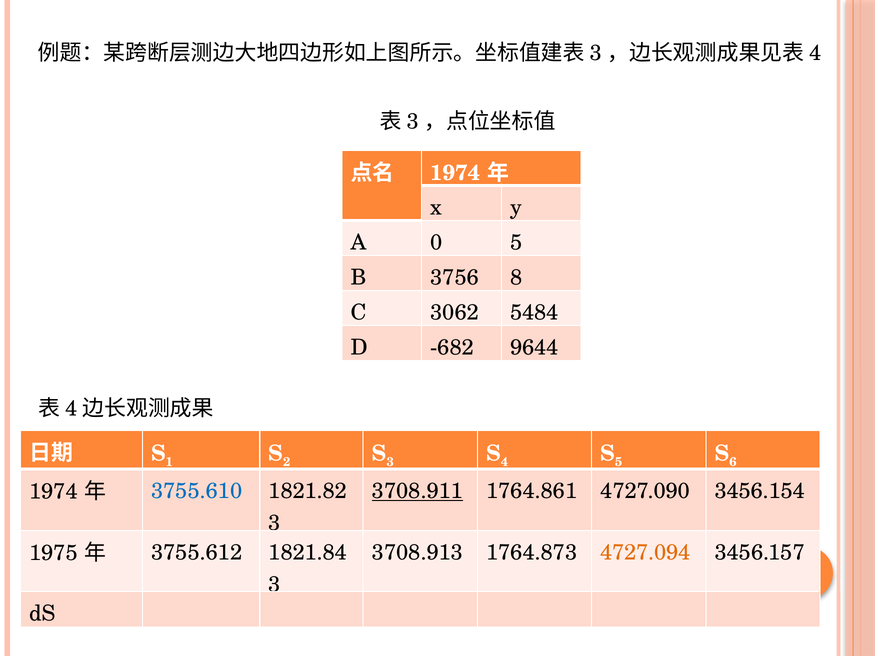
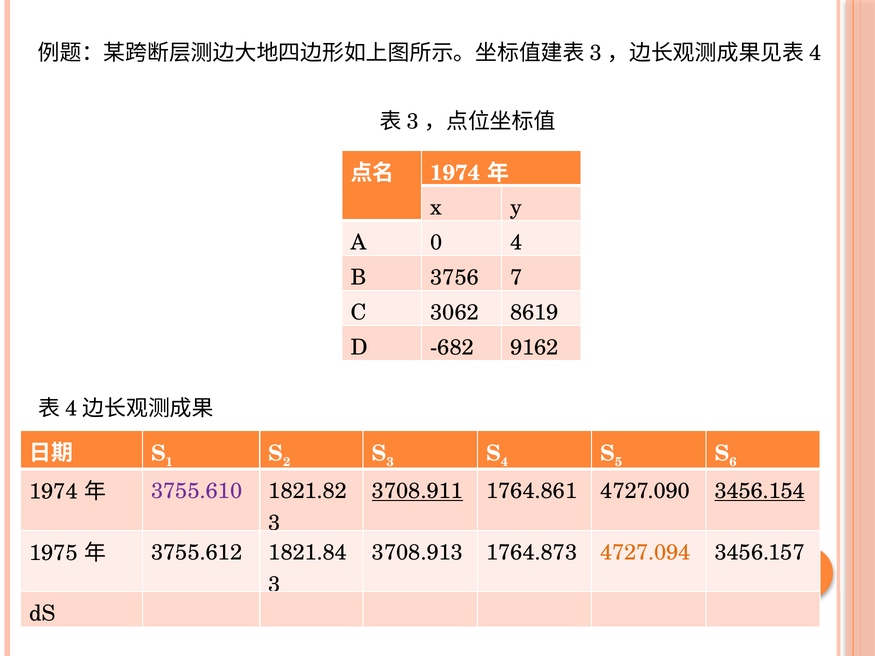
0 5: 5 -> 4
8: 8 -> 7
5484: 5484 -> 8619
9644: 9644 -> 9162
3456.154 underline: none -> present
3755.610 colour: blue -> purple
